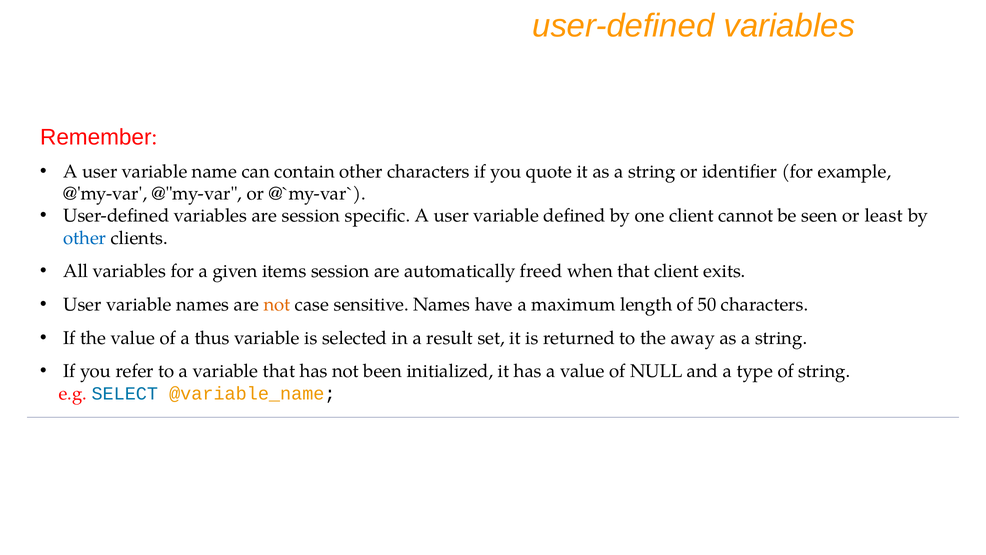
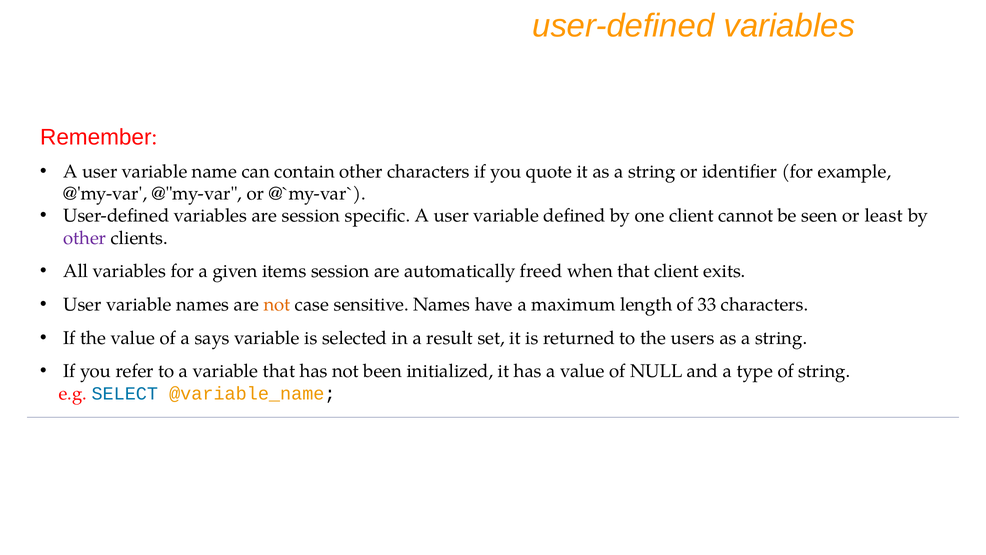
other at (85, 238) colour: blue -> purple
50: 50 -> 33
thus: thus -> says
away: away -> users
